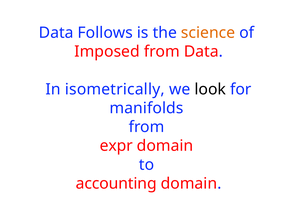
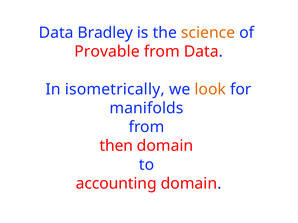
Follows: Follows -> Bradley
Imposed: Imposed -> Provable
look colour: black -> orange
expr: expr -> then
